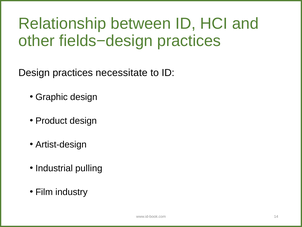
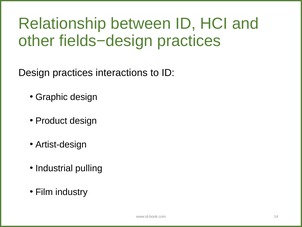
necessitate: necessitate -> interactions
